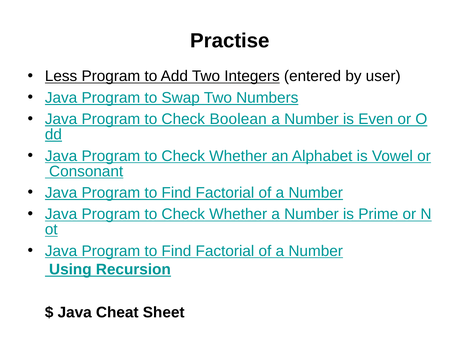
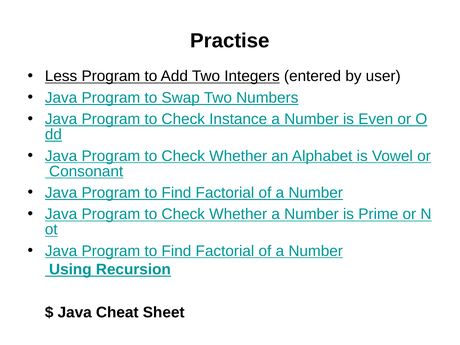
Boolean: Boolean -> Instance
